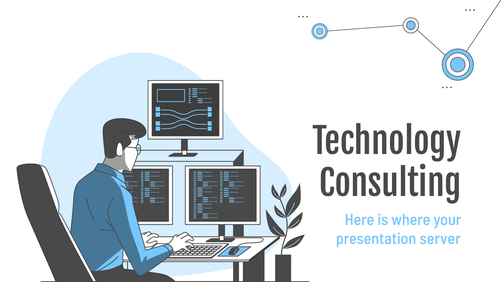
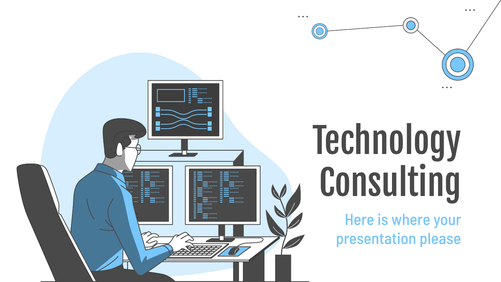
server: server -> please
